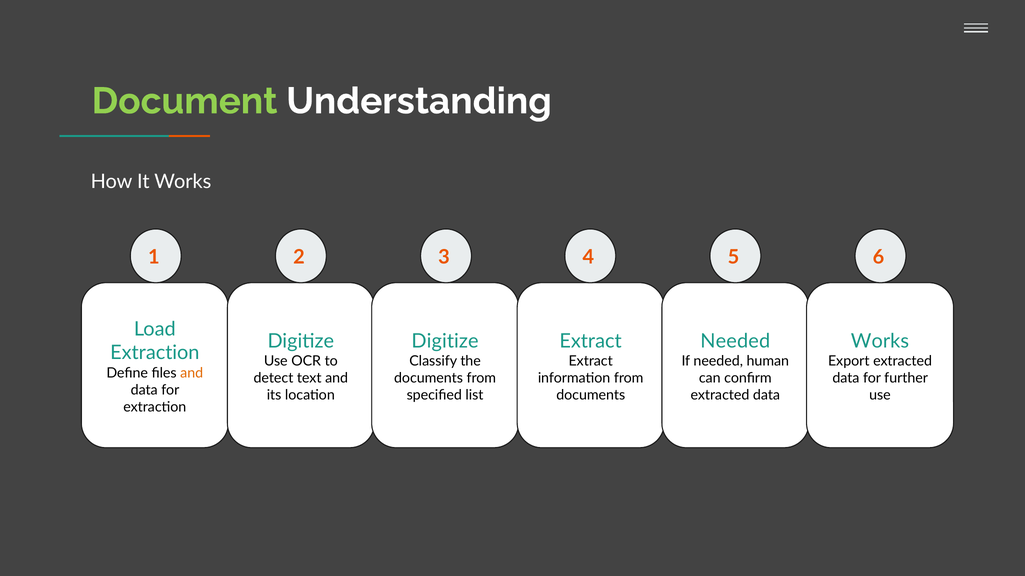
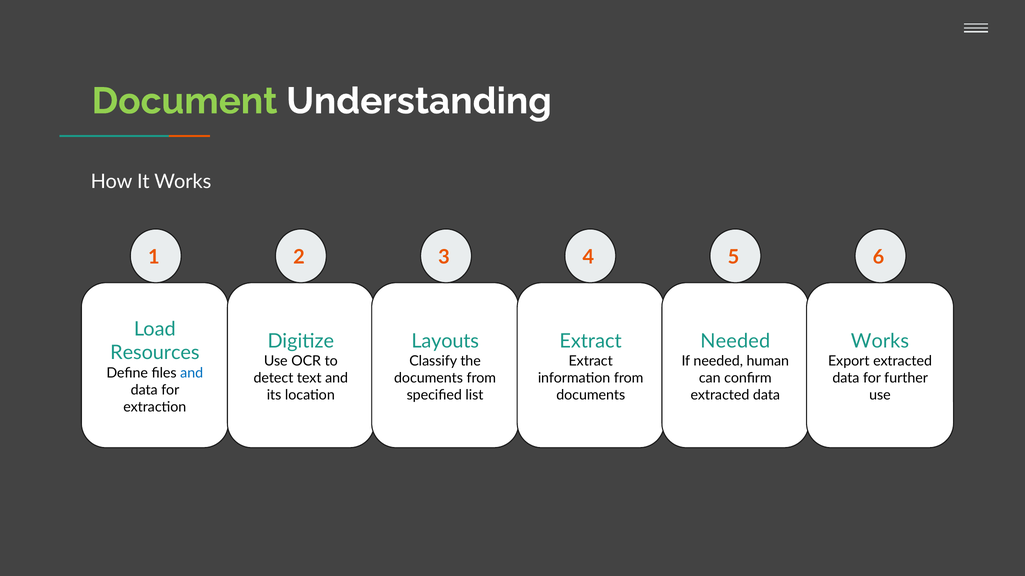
Digitize at (445, 341): Digitize -> Layouts
Extraction at (155, 353): Extraction -> Resources
and at (192, 373) colour: orange -> blue
